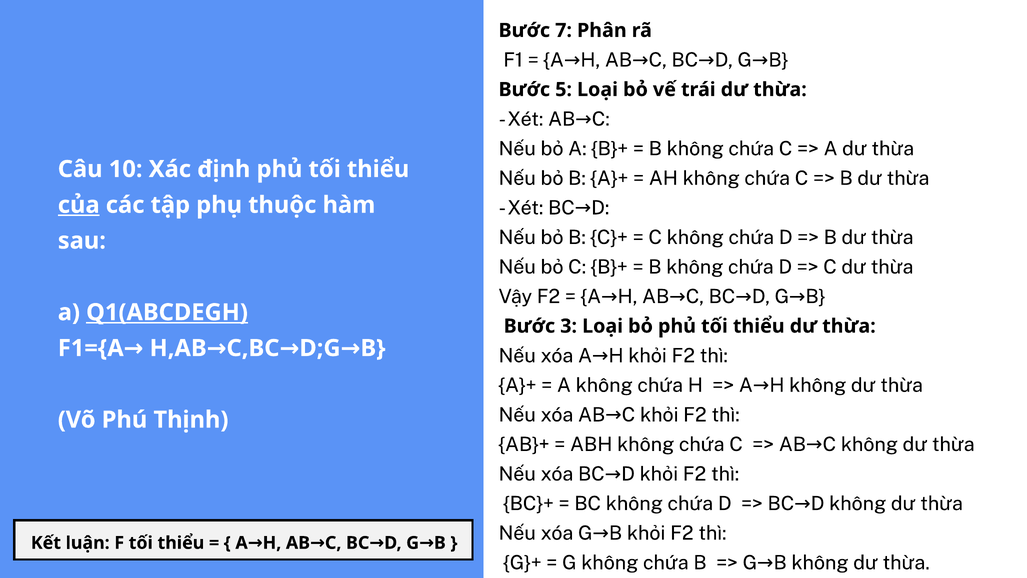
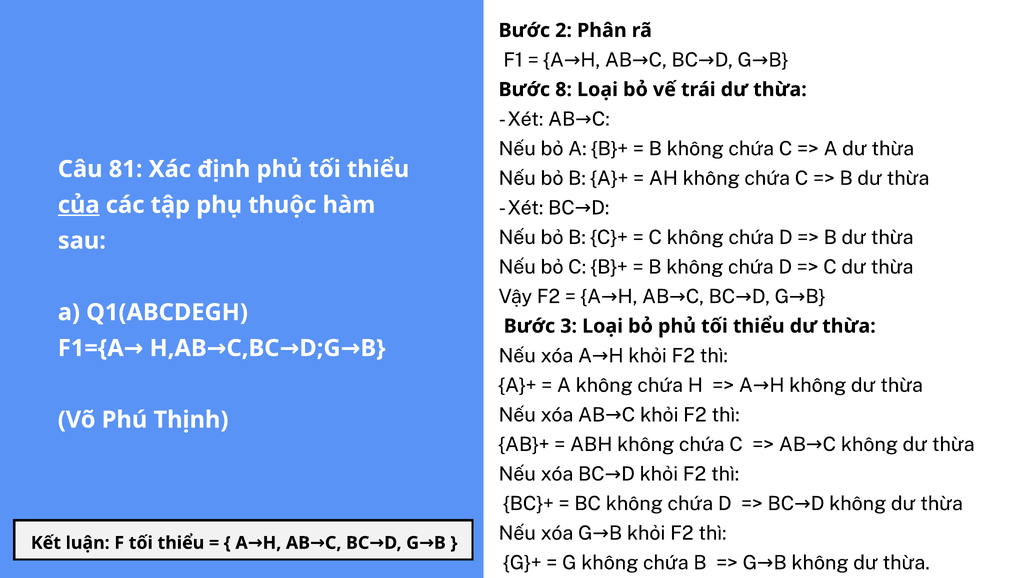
7: 7 -> 2
5: 5 -> 8
10: 10 -> 81
Q1(ABCDEGH underline: present -> none
